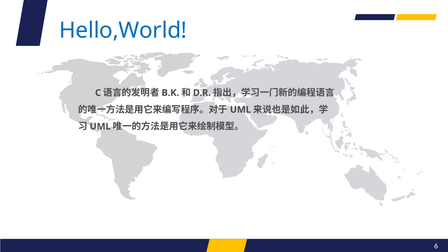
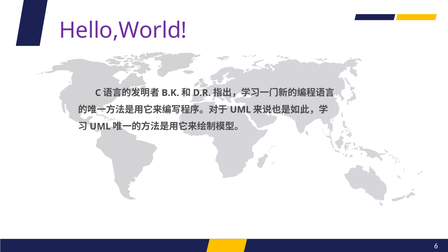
Hello,World colour: blue -> purple
